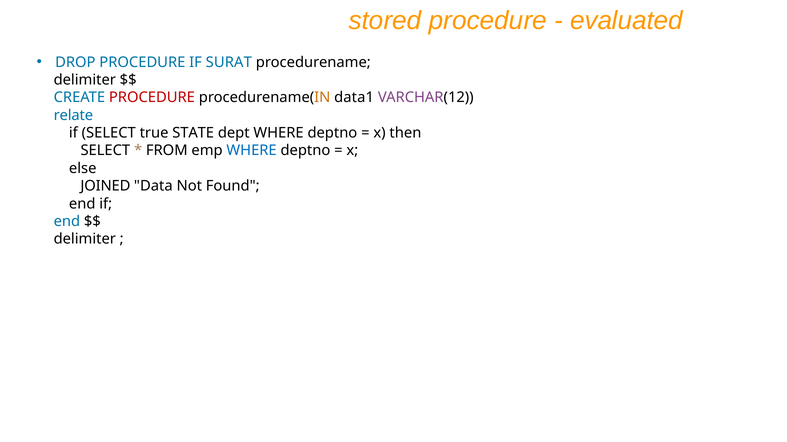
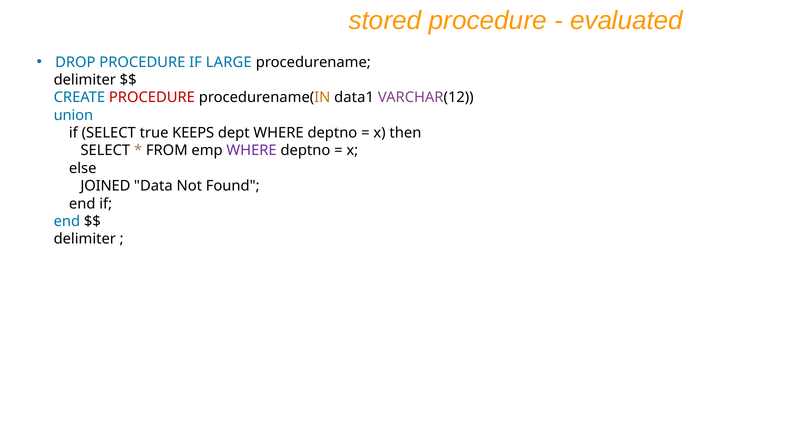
SURAT: SURAT -> LARGE
relate: relate -> union
STATE: STATE -> KEEPS
WHERE at (252, 151) colour: blue -> purple
